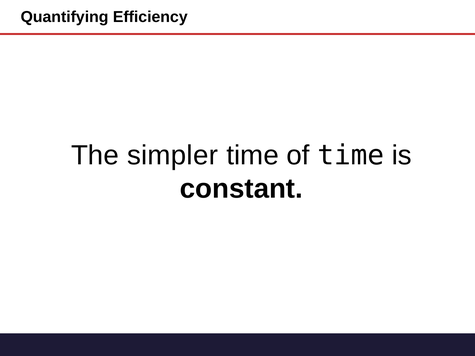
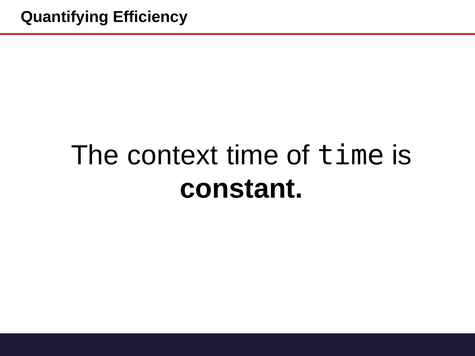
simpler: simpler -> context
